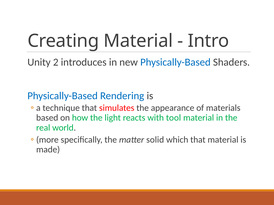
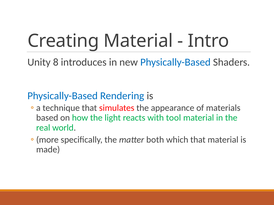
2: 2 -> 8
solid: solid -> both
